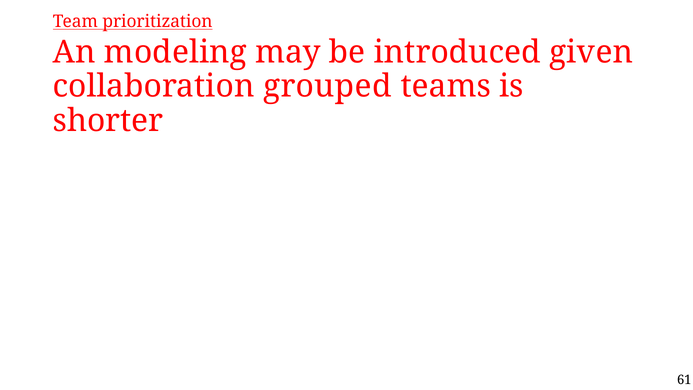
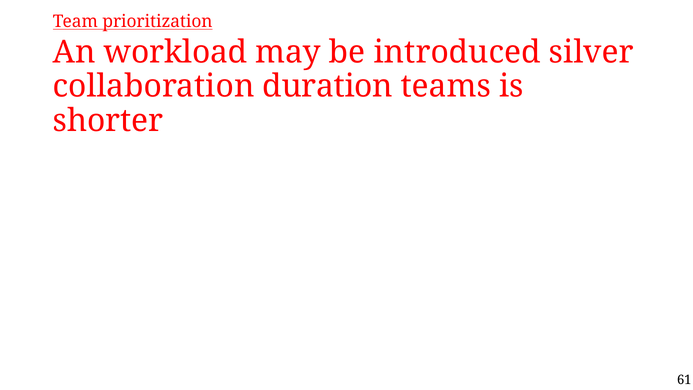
modeling: modeling -> workload
given: given -> silver
grouped: grouped -> duration
